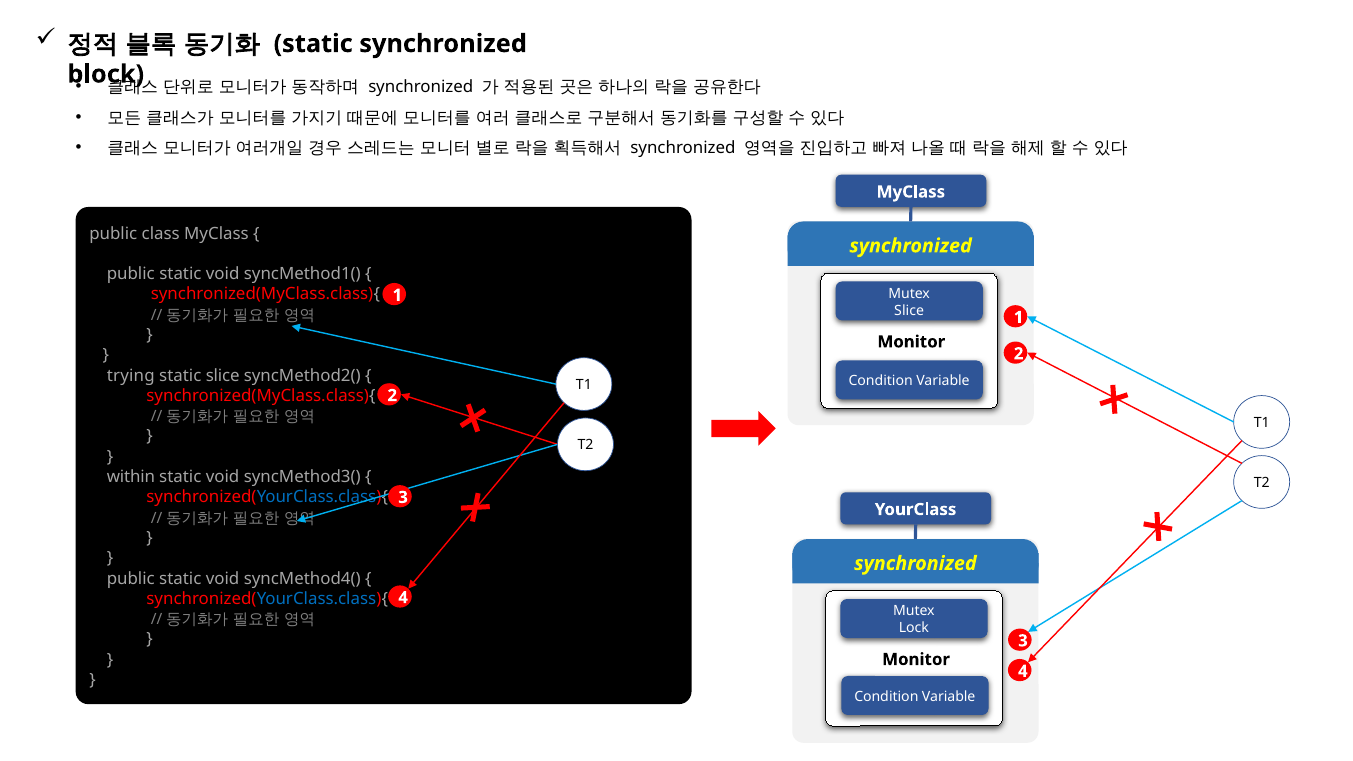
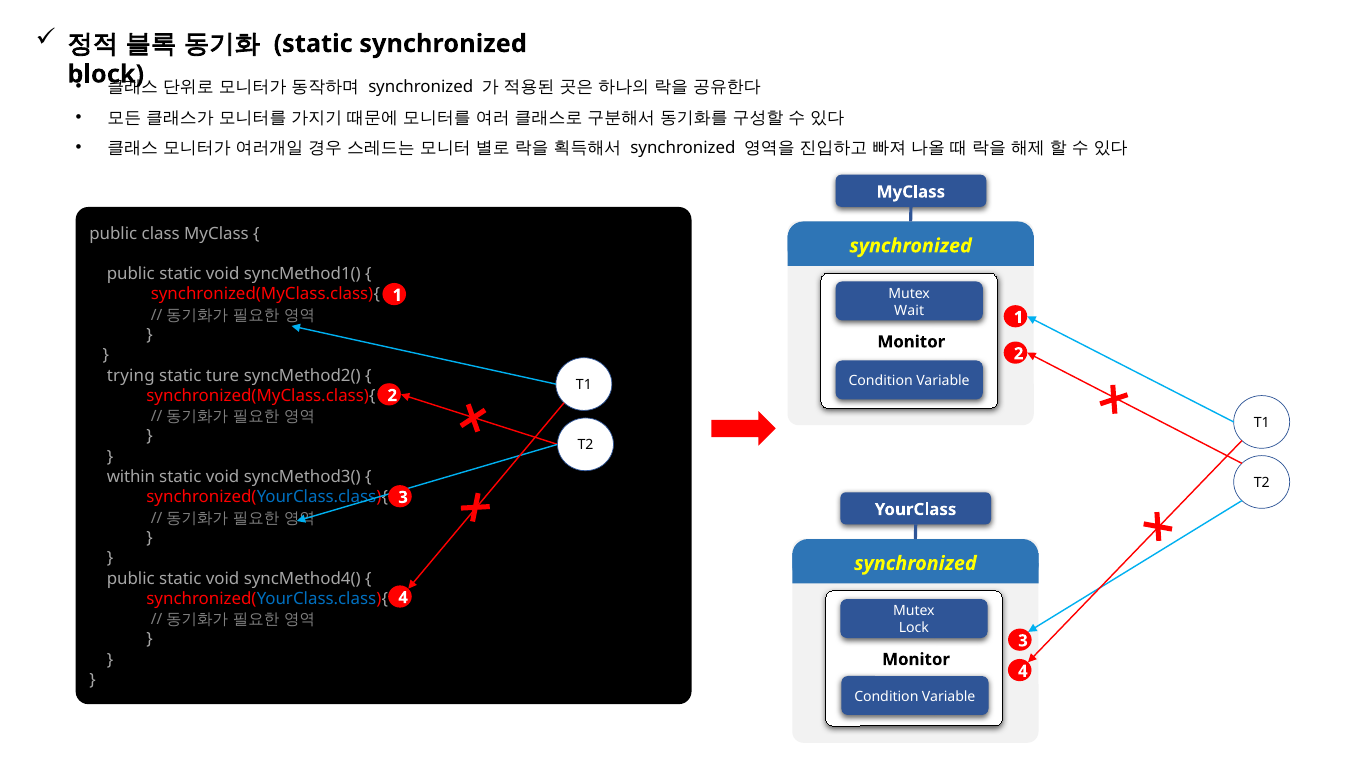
Slice at (909, 310): Slice -> Wait
static slice: slice -> ture
